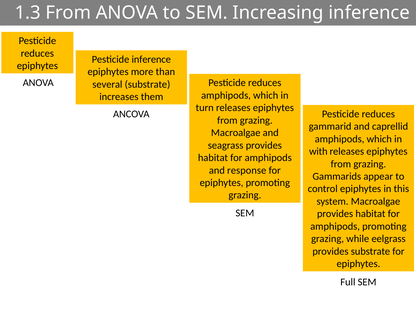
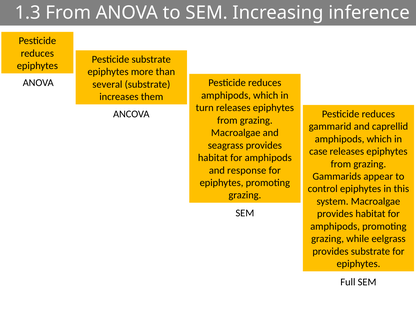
Pesticide inference: inference -> substrate
with: with -> case
